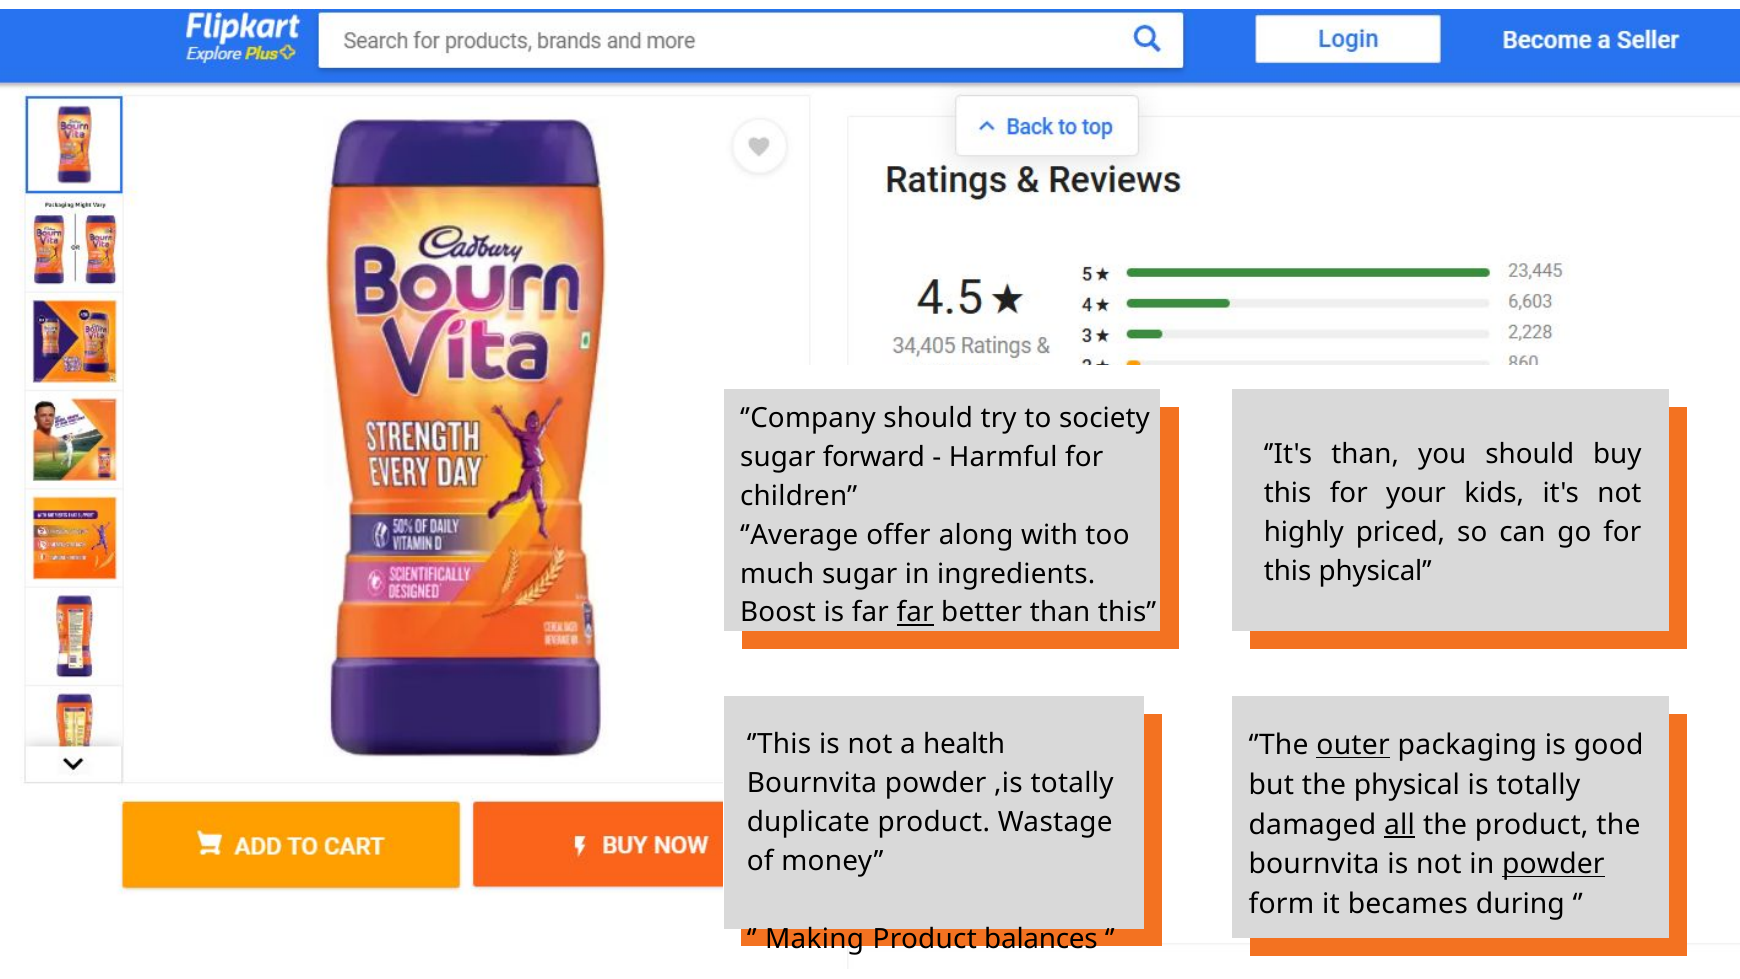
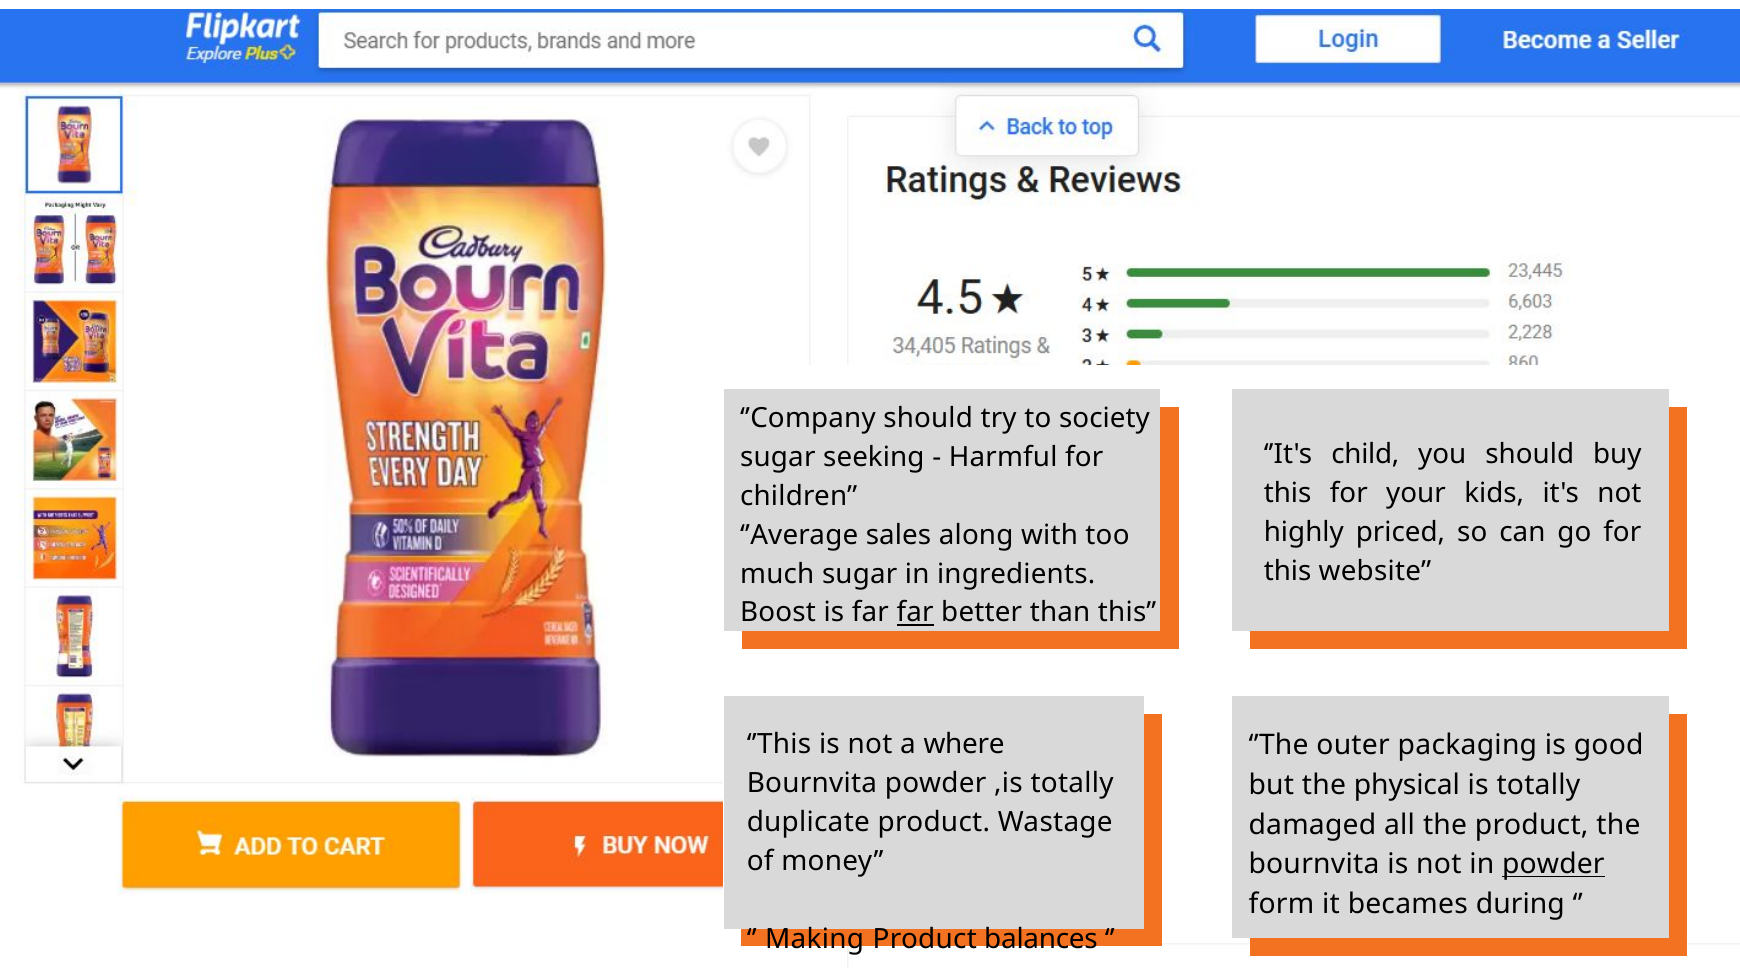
’It's than: than -> child
forward: forward -> seeking
offer: offer -> sales
this physical: physical -> website
health: health -> where
outer underline: present -> none
all underline: present -> none
